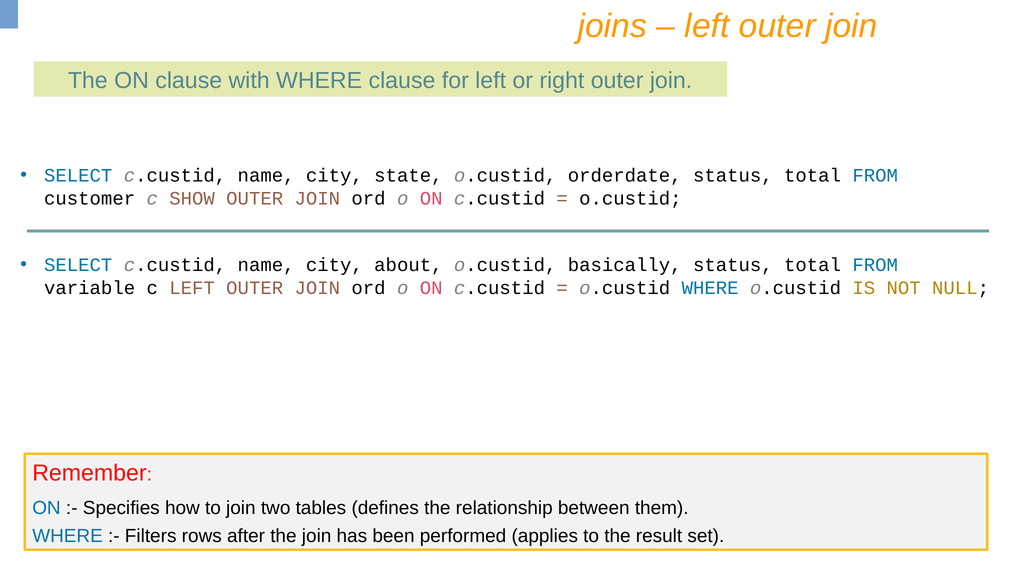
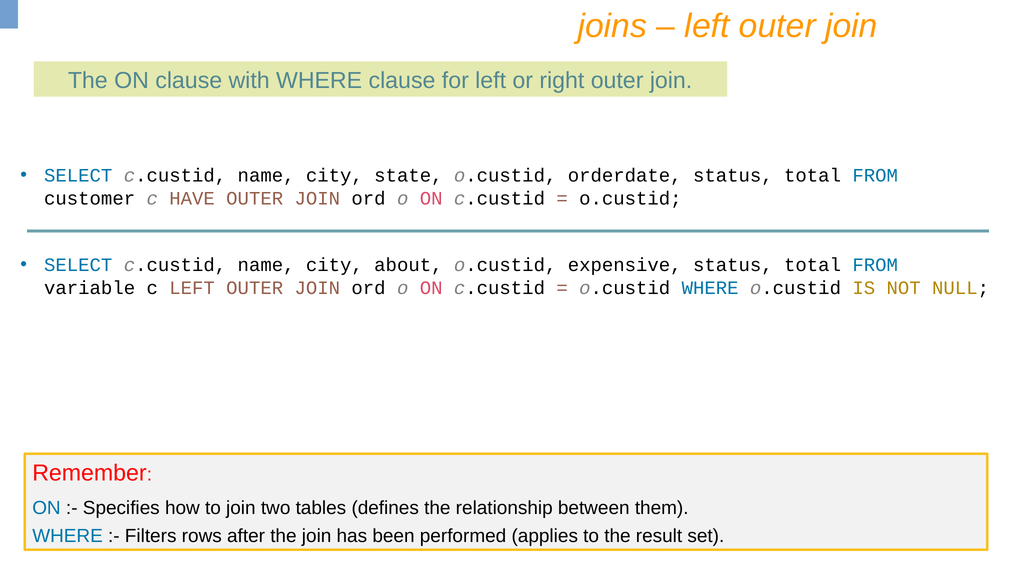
SHOW: SHOW -> HAVE
basically: basically -> expensive
